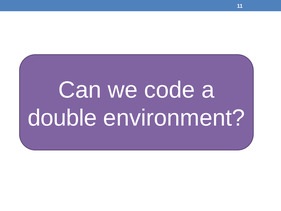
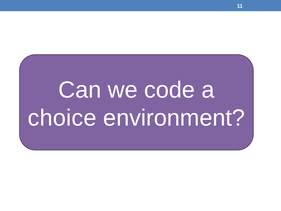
double: double -> choice
